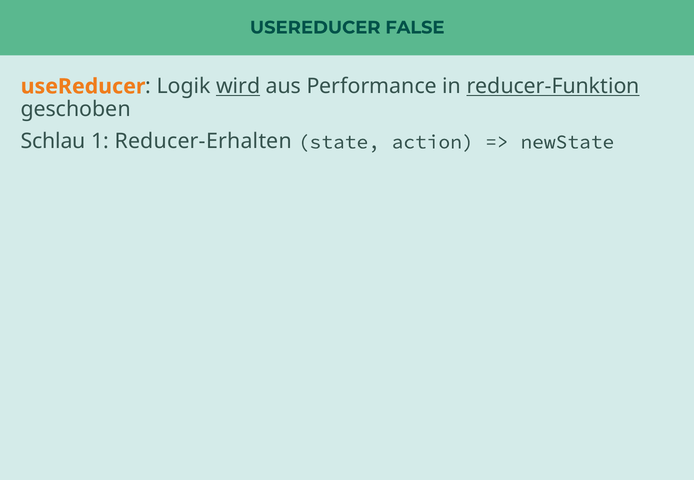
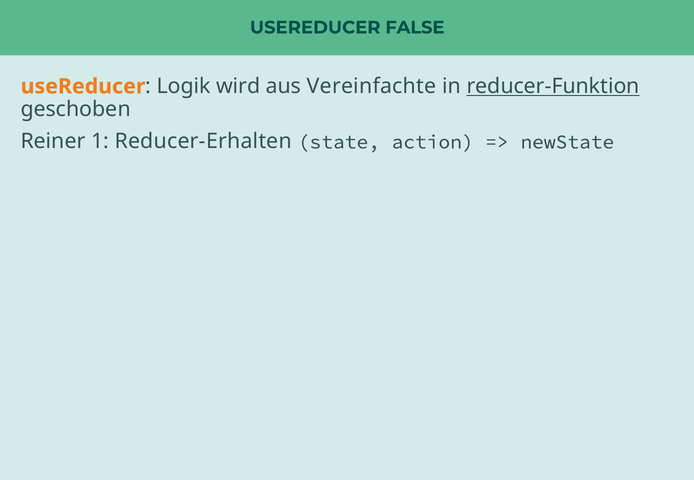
wird underline: present -> none
Performance: Performance -> Vereinfachte
Schlau: Schlau -> Reiner
